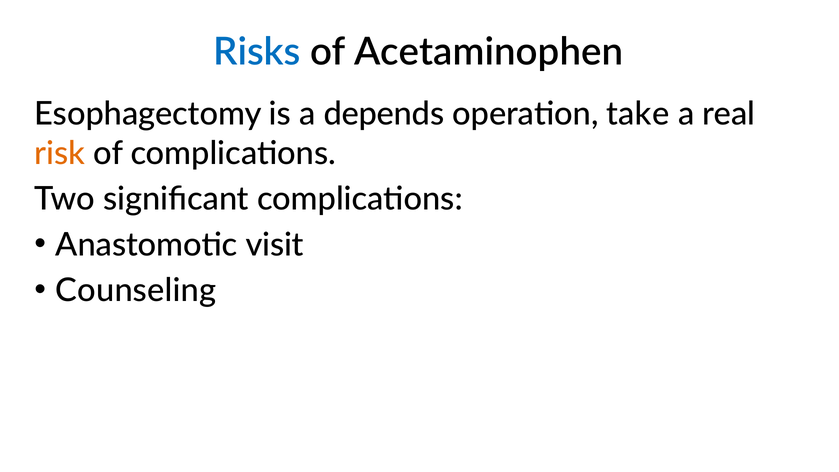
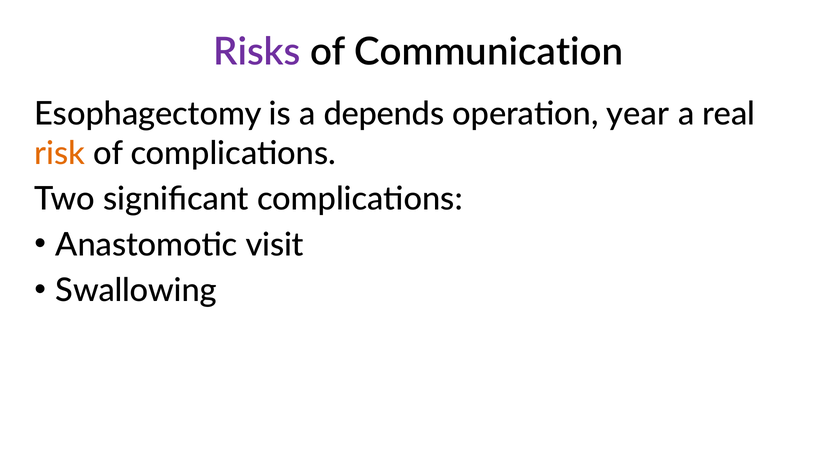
Risks colour: blue -> purple
Acetaminophen: Acetaminophen -> Communication
take: take -> year
Counseling: Counseling -> Swallowing
